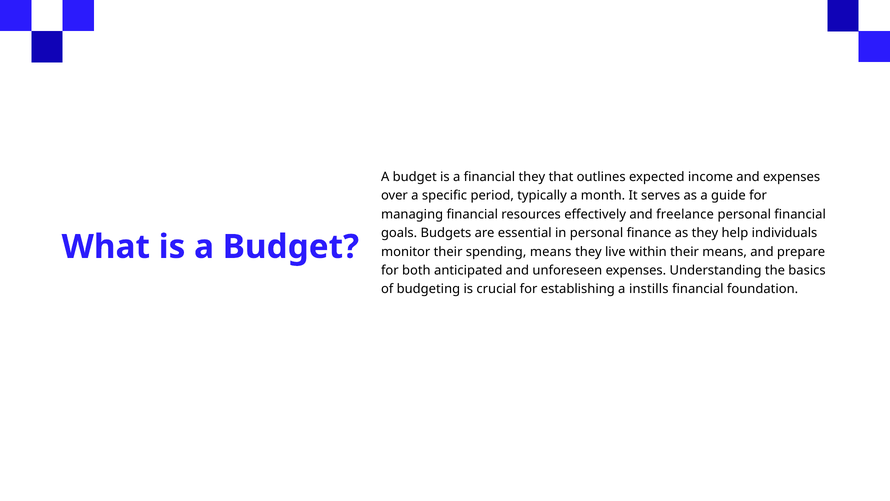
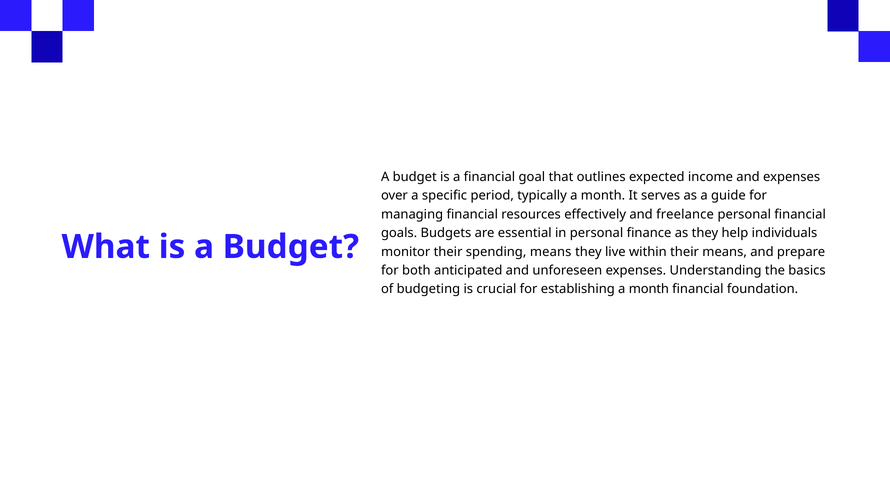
financial they: they -> goal
establishing a instills: instills -> month
